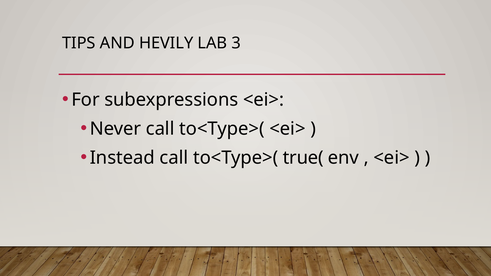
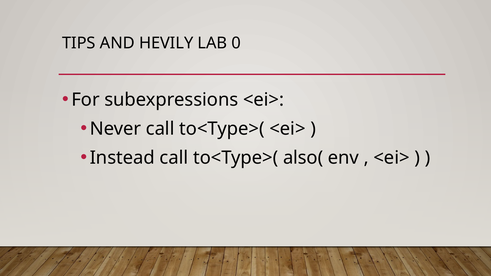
3: 3 -> 0
true(: true( -> also(
